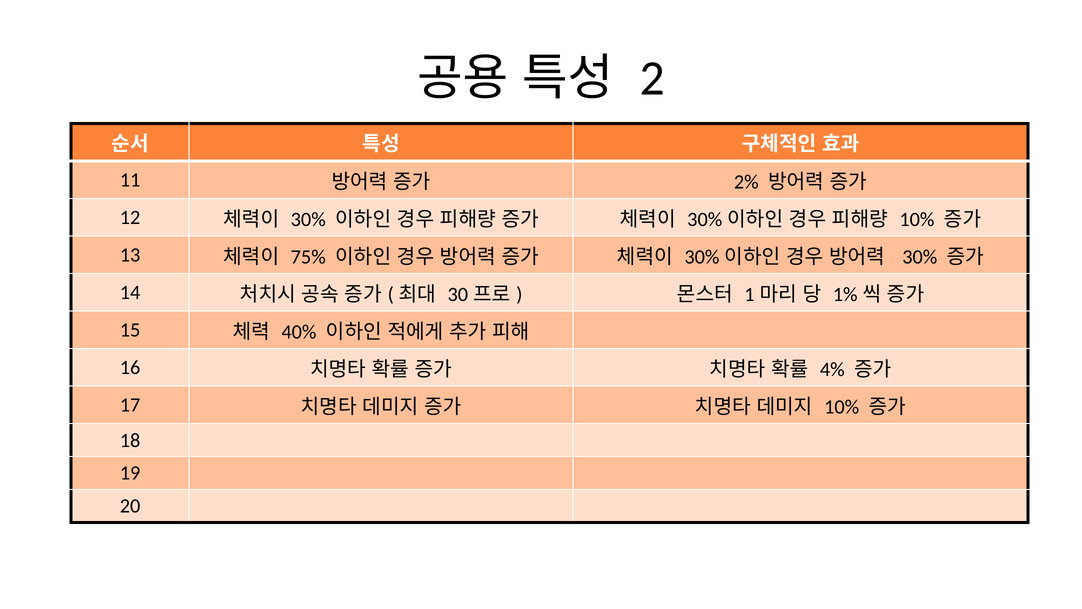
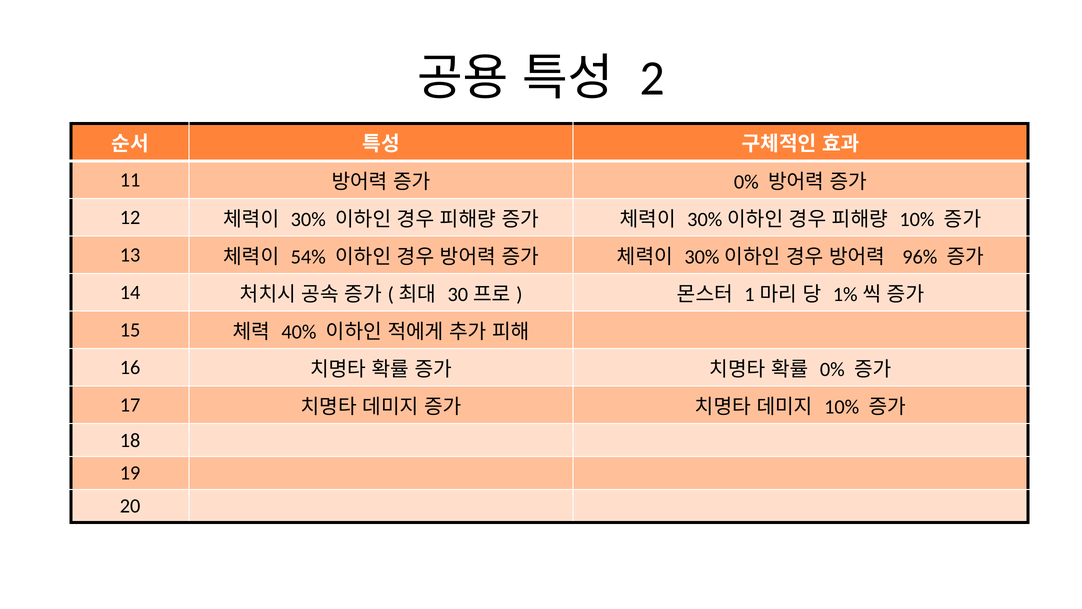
2% at (746, 182): 2% -> 0%
75%: 75% -> 54%
30% at (920, 257): 30% -> 96%
4% at (832, 369): 4% -> 0%
